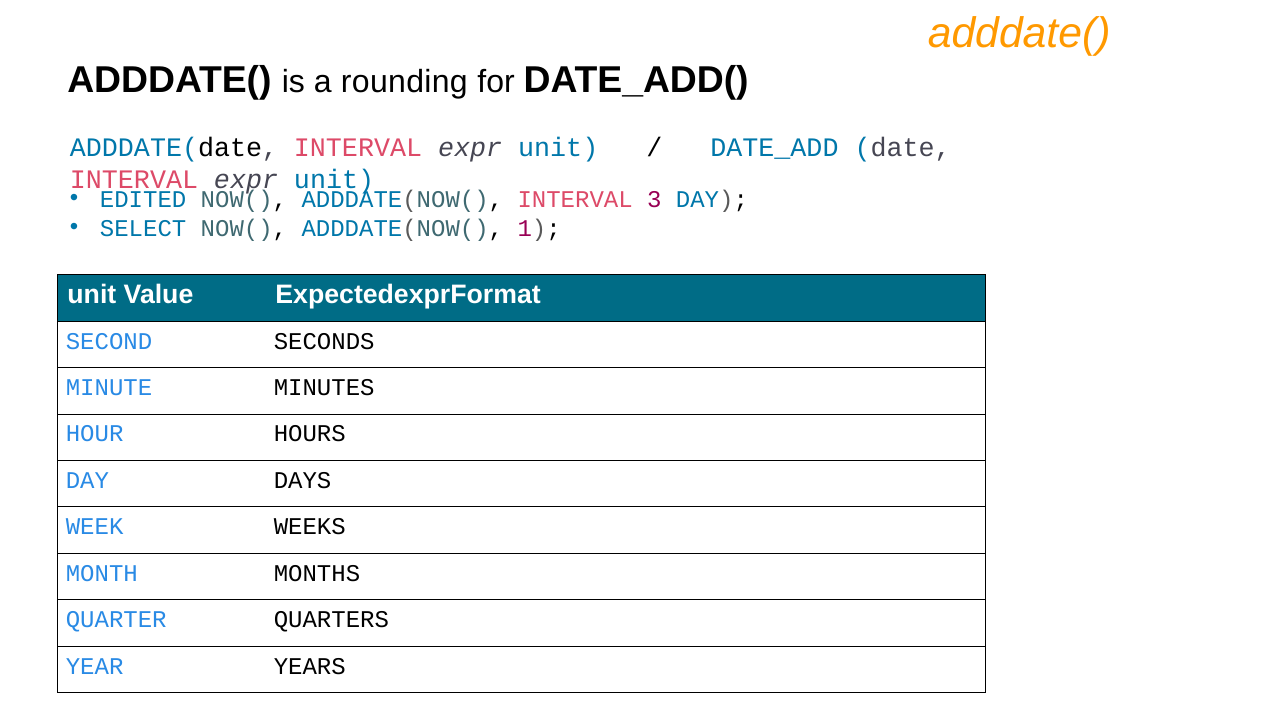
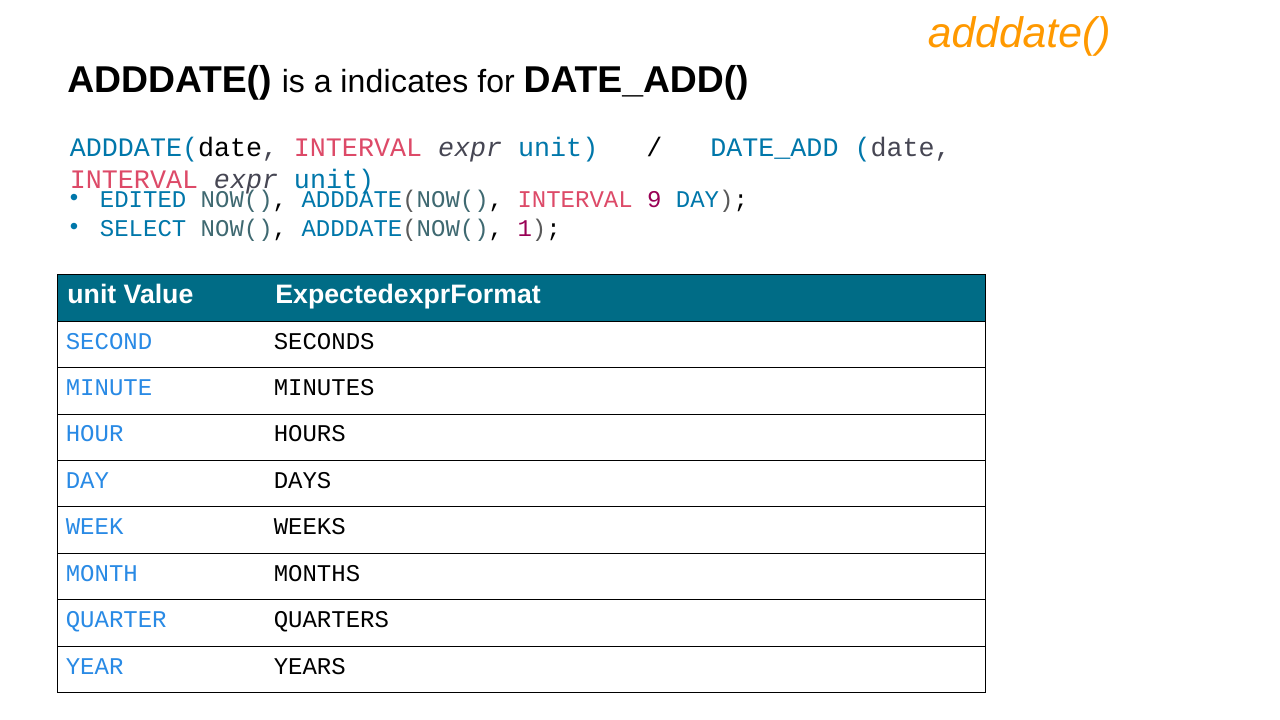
rounding: rounding -> indicates
3: 3 -> 9
